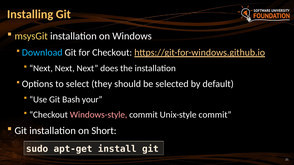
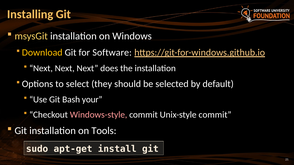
Download colour: light blue -> yellow
for Checkout: Checkout -> Software
Short: Short -> Tools
